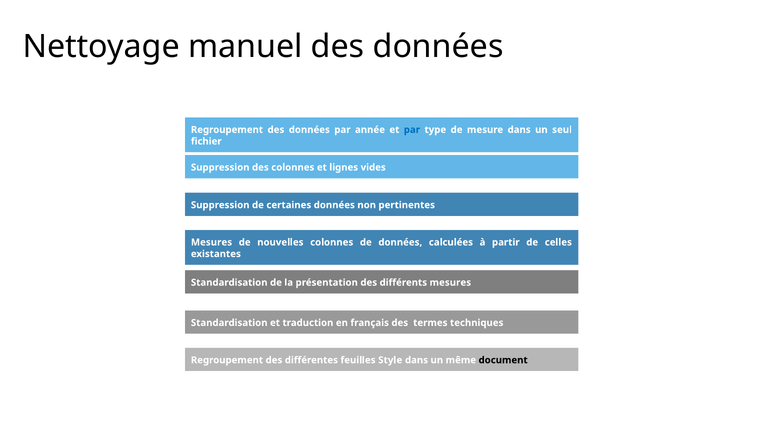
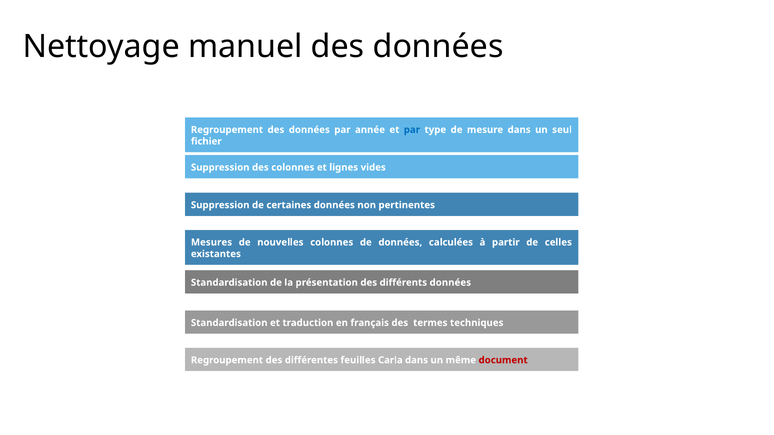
différents mesures: mesures -> données
Style: Style -> Carla
document colour: black -> red
